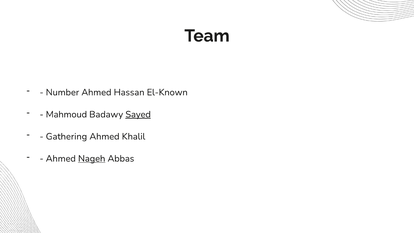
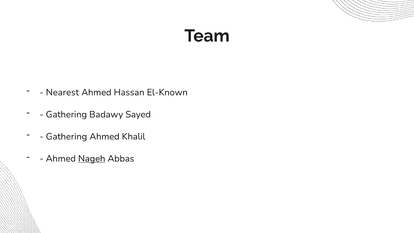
Number: Number -> Nearest
Mahmoud at (66, 114): Mahmoud -> Gathering
Sayed underline: present -> none
